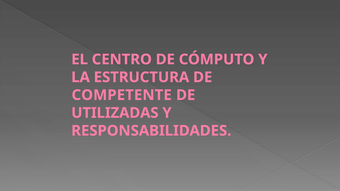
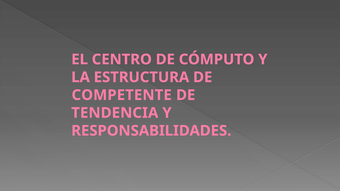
UTILIZADAS: UTILIZADAS -> TENDENCIA
